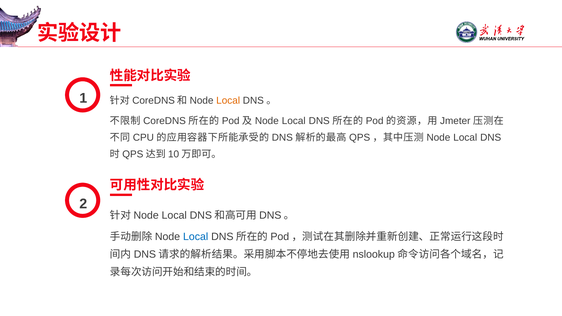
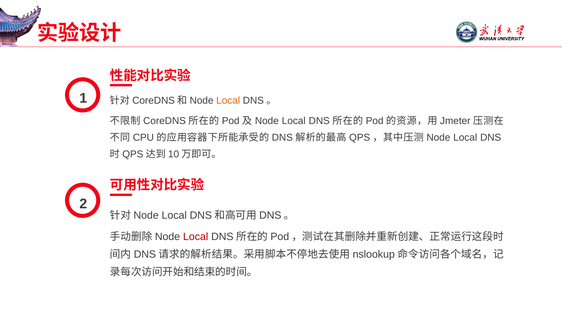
Local at (196, 237) colour: blue -> red
